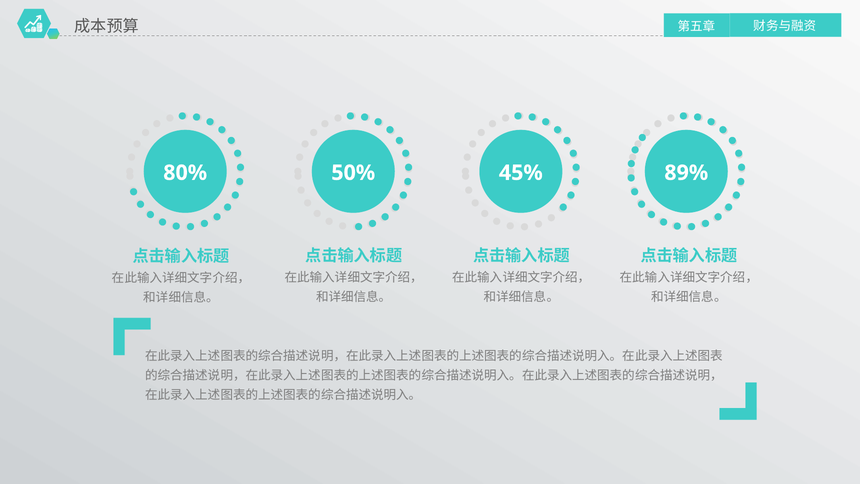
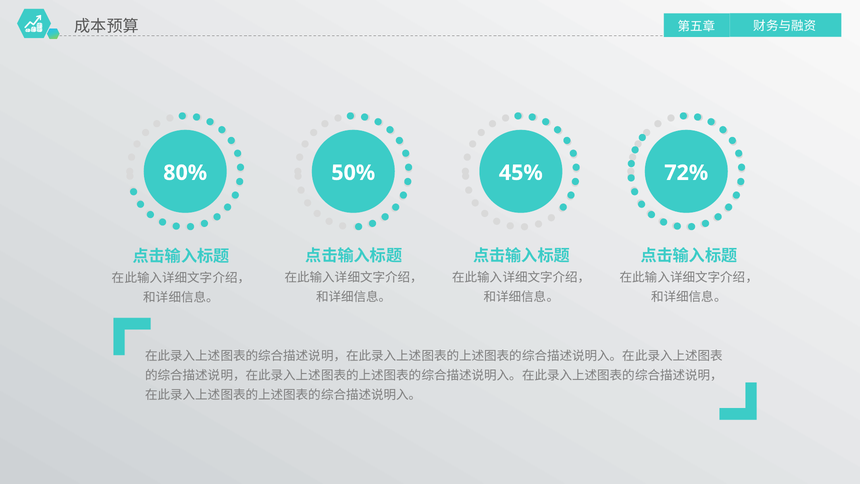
89%: 89% -> 72%
